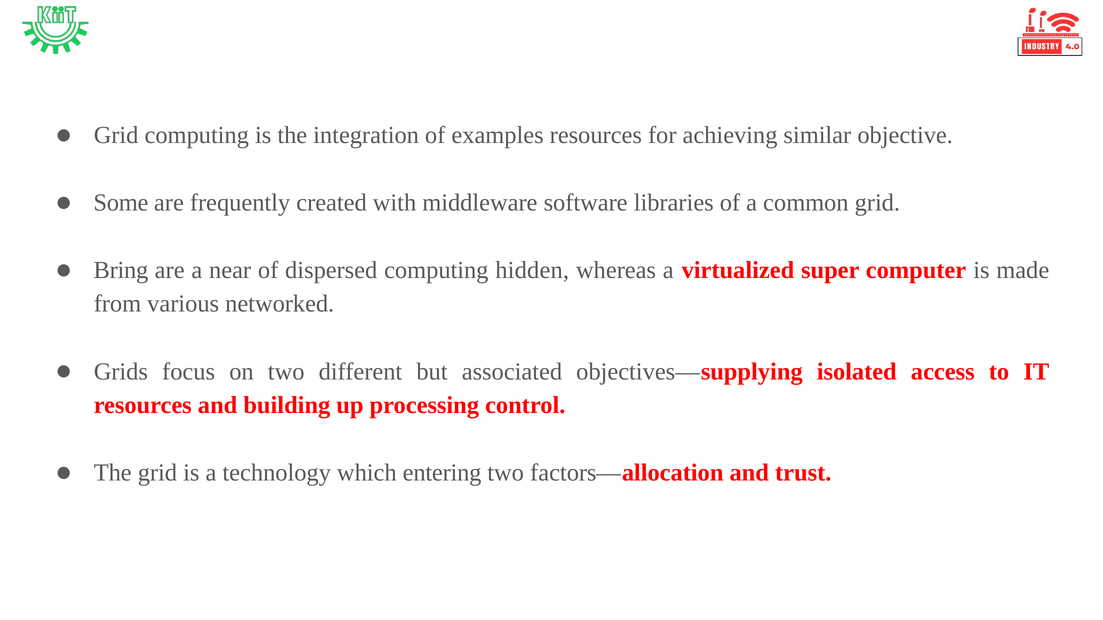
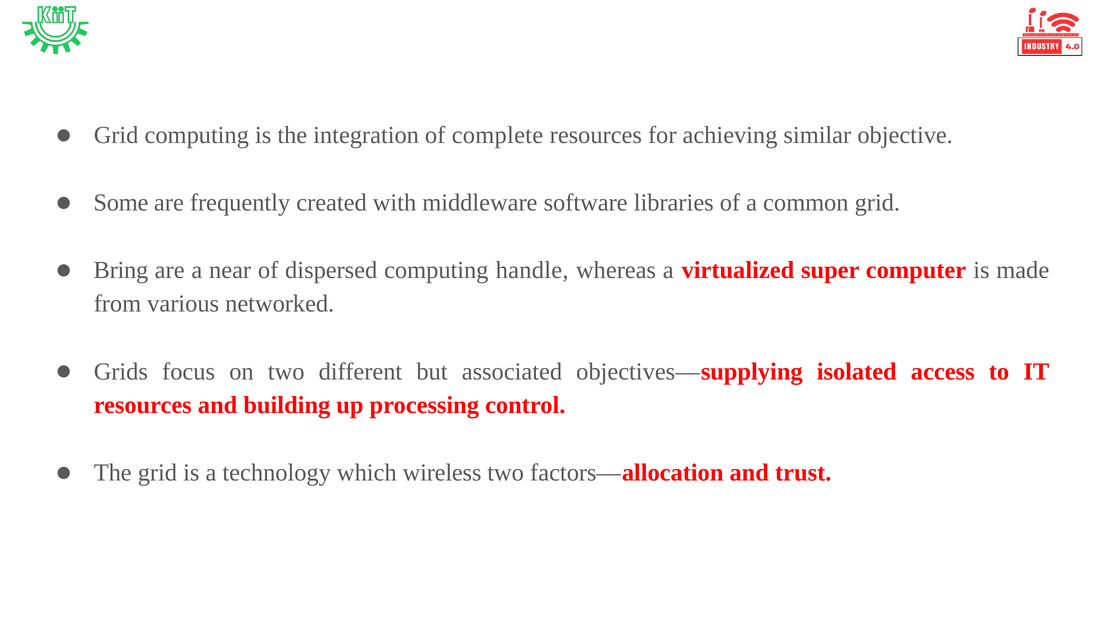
examples: examples -> complete
hidden: hidden -> handle
entering: entering -> wireless
